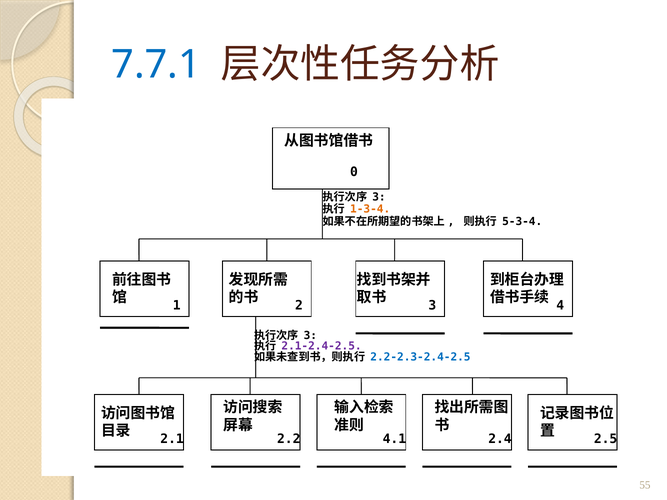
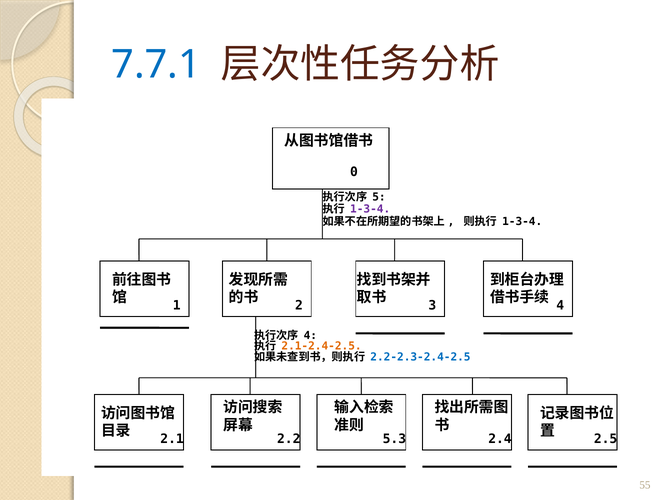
3 at (379, 197): 3 -> 5
1-3-4 at (370, 209) colour: orange -> purple
5-3-4 at (522, 222): 5-3-4 -> 1-3-4
3 at (310, 336): 3 -> 4
2.1-2.4-2.5 colour: purple -> orange
4.1: 4.1 -> 5.3
